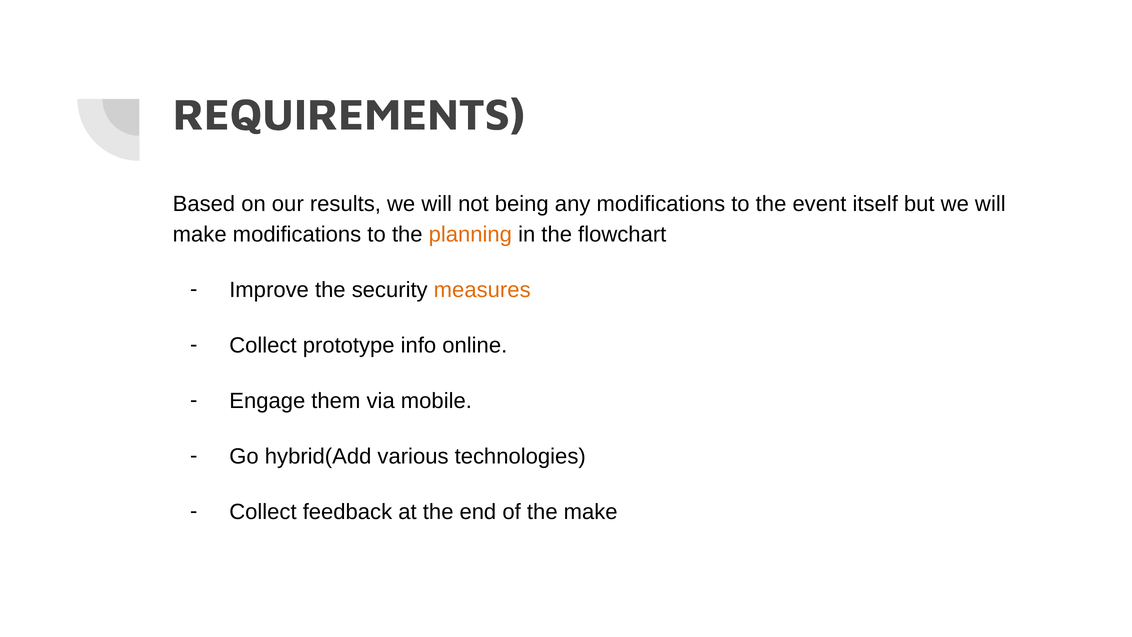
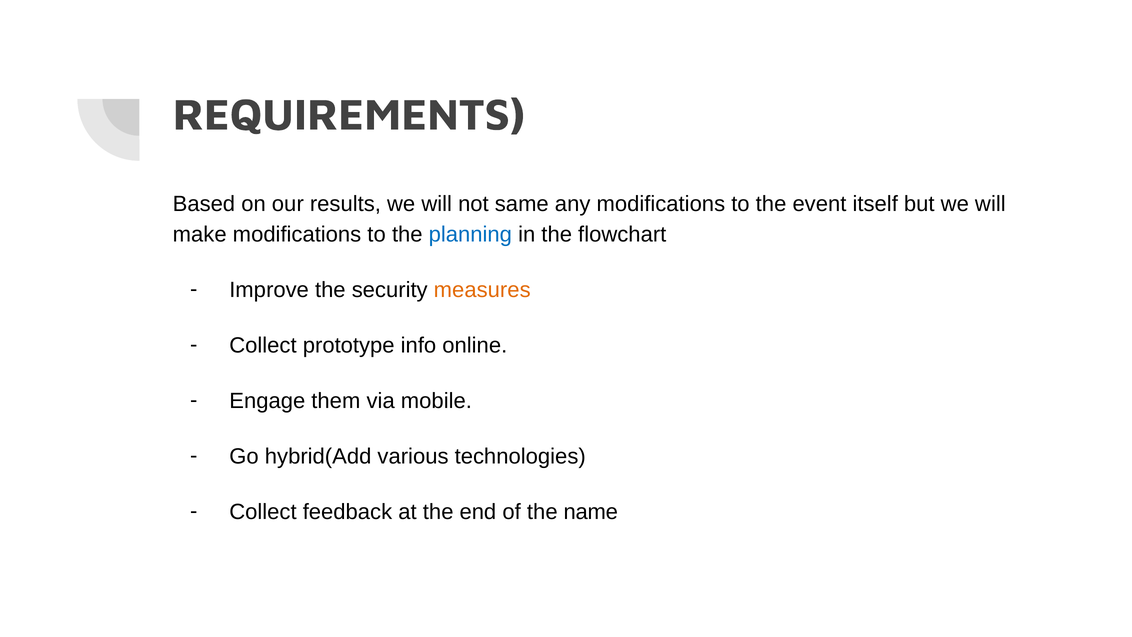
being: being -> same
planning colour: orange -> blue
the make: make -> name
